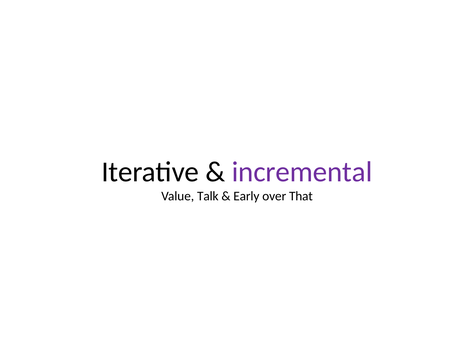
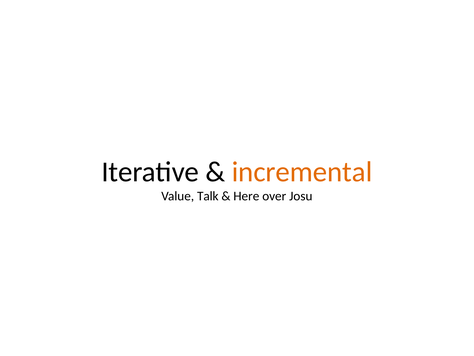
incremental colour: purple -> orange
Early: Early -> Here
That: That -> Josu
